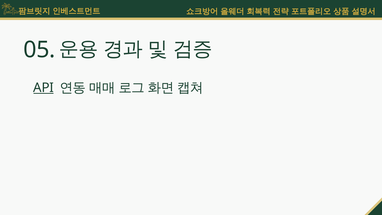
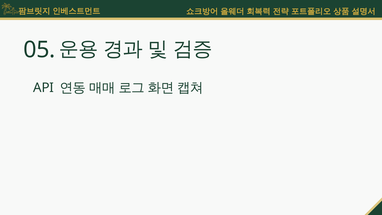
API underline: present -> none
